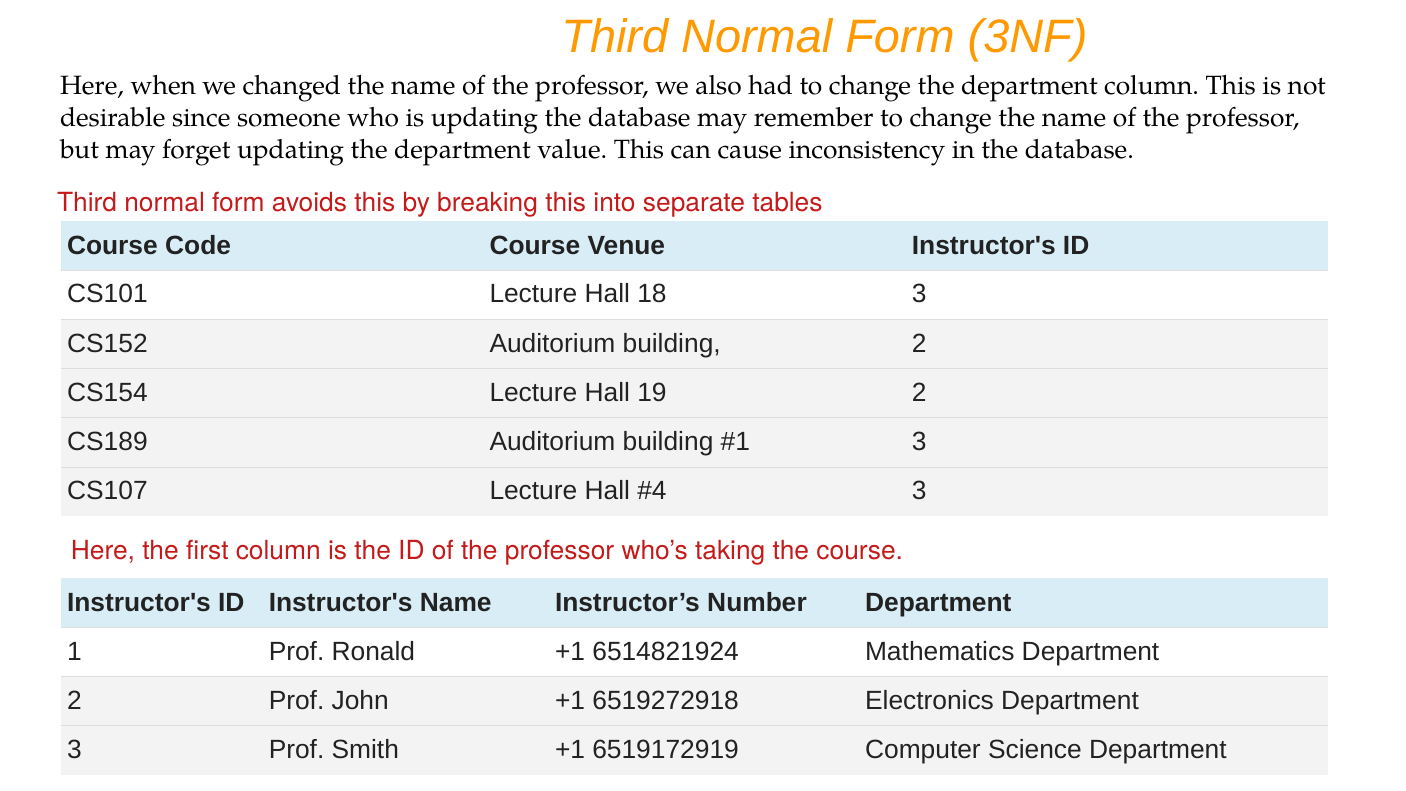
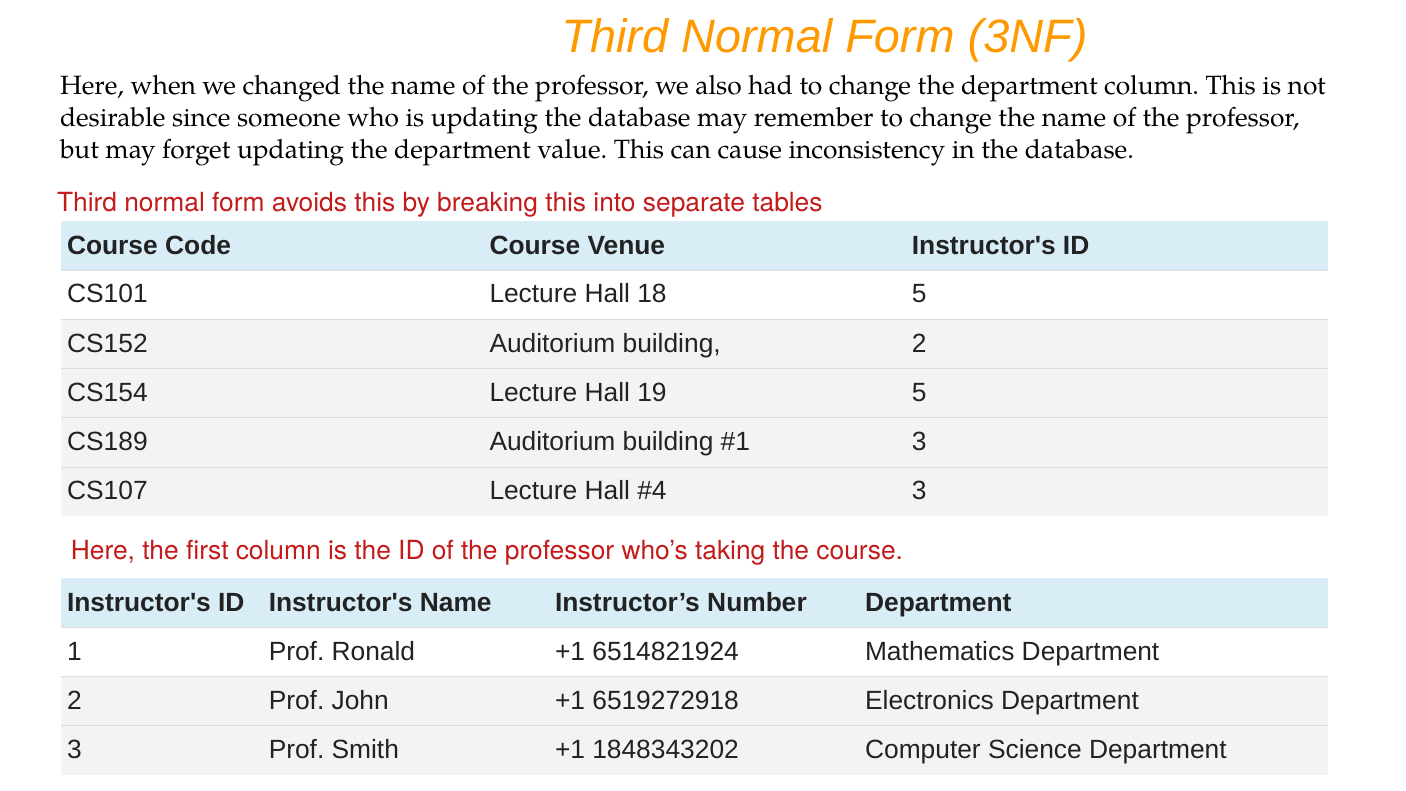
18 3: 3 -> 5
19 2: 2 -> 5
6519172919: 6519172919 -> 1848343202
